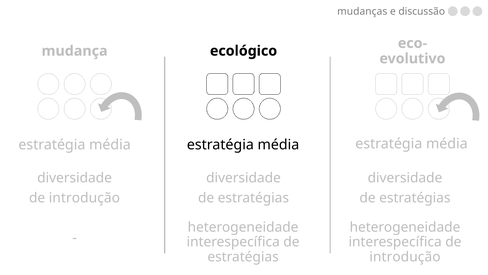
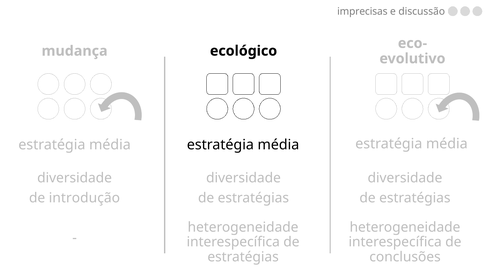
mudanças: mudanças -> imprecisas
introdução at (405, 256): introdução -> conclusões
